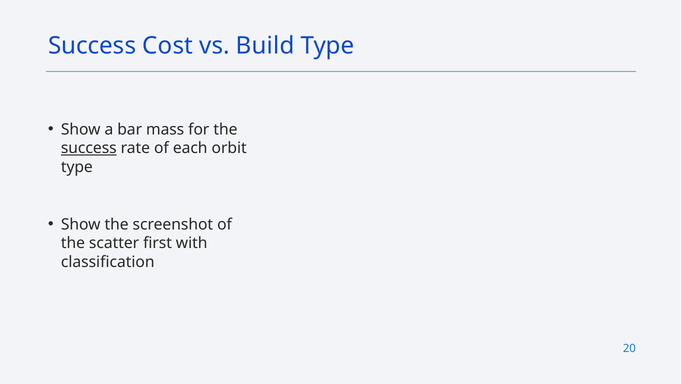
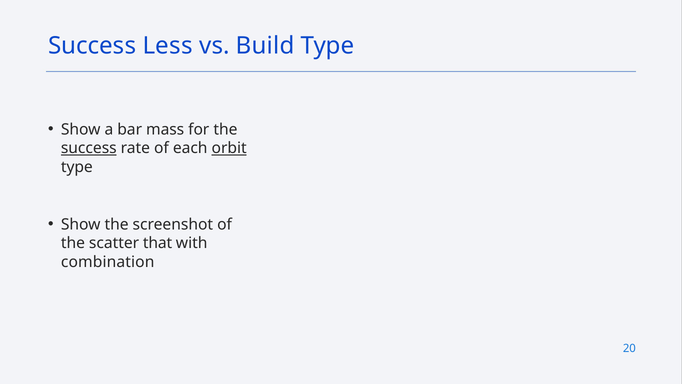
Cost: Cost -> Less
orbit underline: none -> present
first: first -> that
classification: classification -> combination
